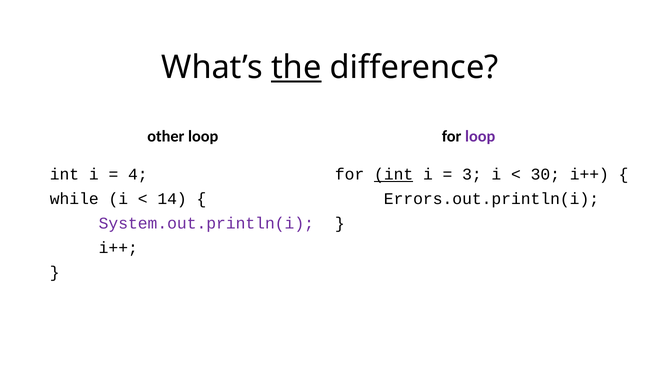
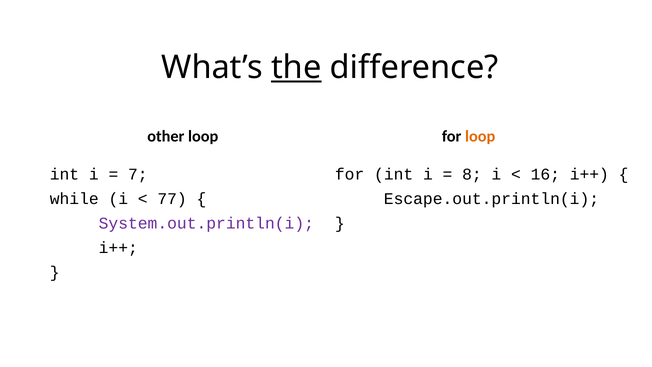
loop at (480, 136) colour: purple -> orange
4: 4 -> 7
int at (394, 174) underline: present -> none
3: 3 -> 8
30: 30 -> 16
14: 14 -> 77
Errors.out.println(i: Errors.out.println(i -> Escape.out.println(i
